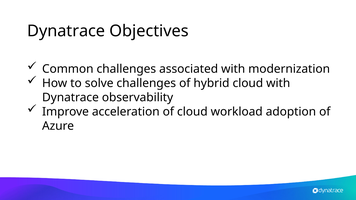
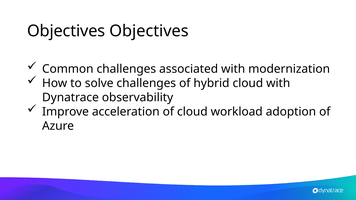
Dynatrace at (66, 31): Dynatrace -> Objectives
